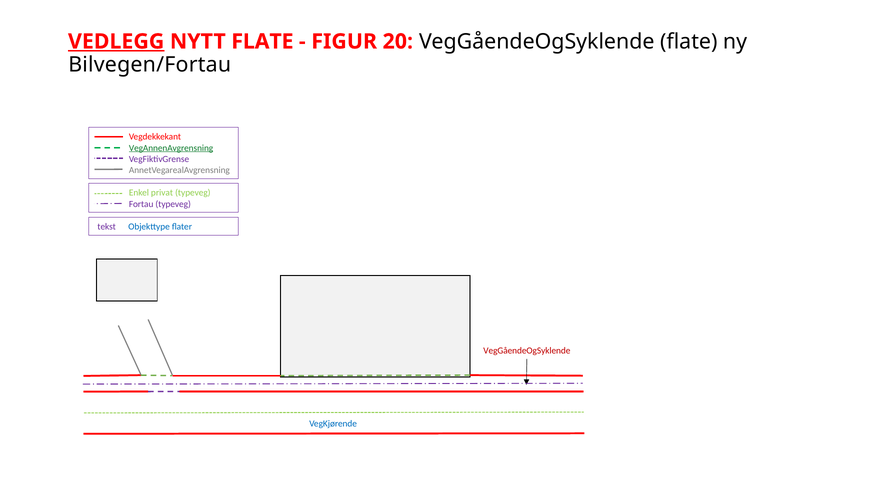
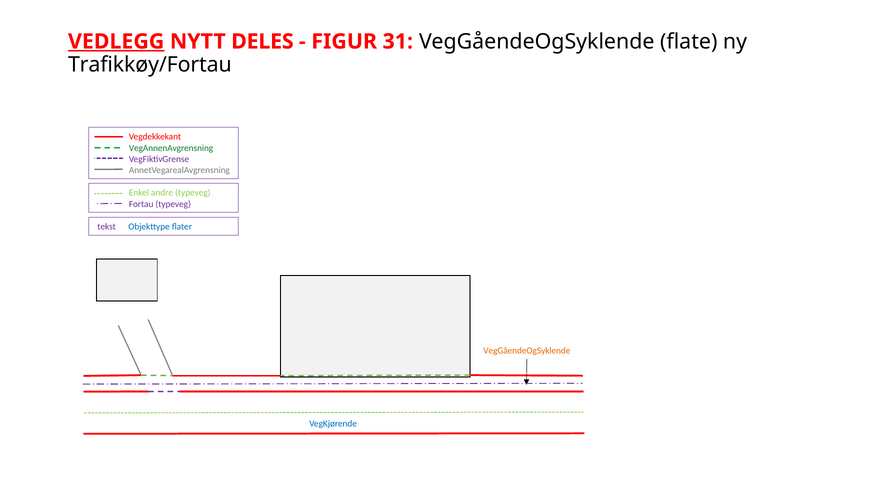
NYTT FLATE: FLATE -> DELES
20: 20 -> 31
Bilvegen/Fortau: Bilvegen/Fortau -> Trafikkøy/Fortau
VegAnnenAvgrensning underline: present -> none
privat: privat -> andre
VegGåendeOgSyklende at (527, 350) colour: red -> orange
